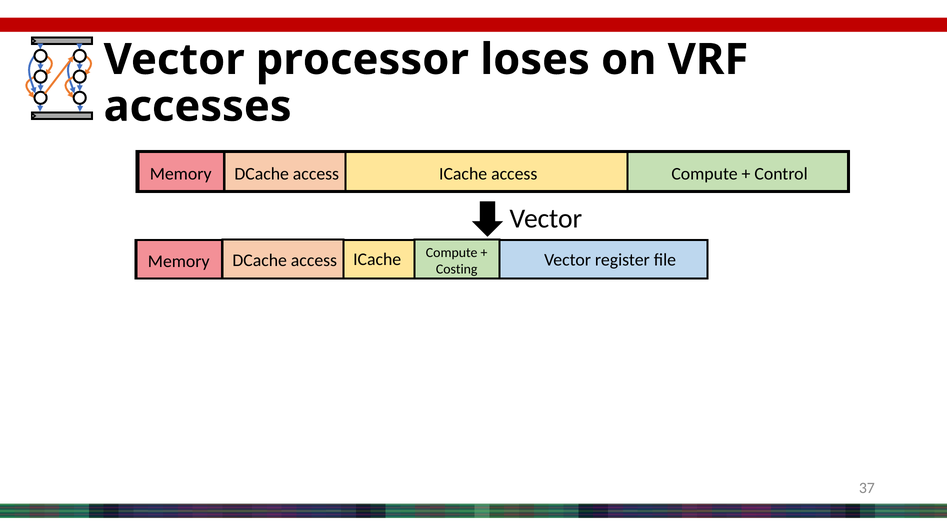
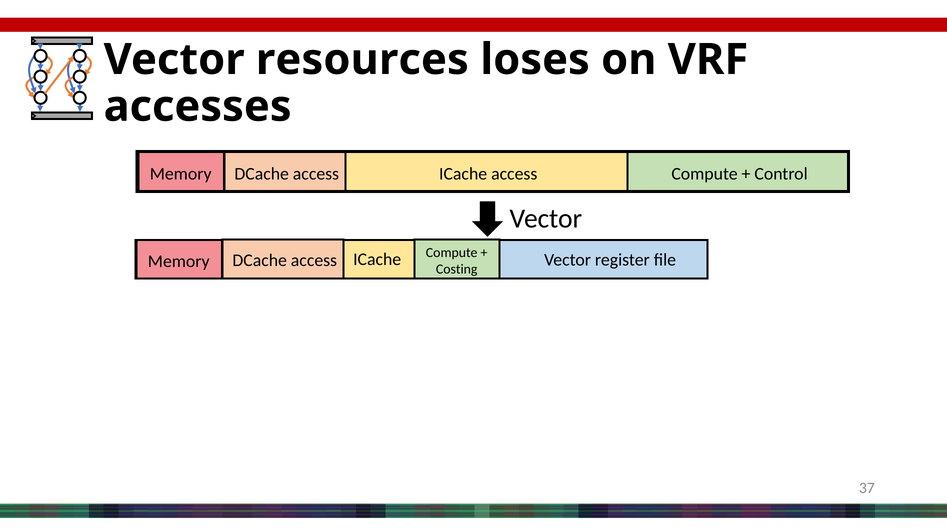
processor: processor -> resources
